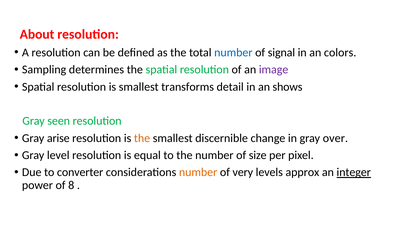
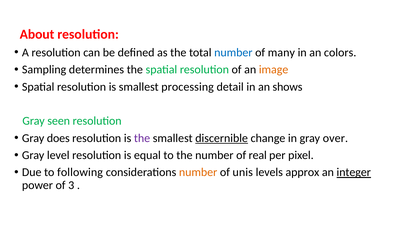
signal: signal -> many
image colour: purple -> orange
transforms: transforms -> processing
arise: arise -> does
the at (142, 138) colour: orange -> purple
discernible underline: none -> present
size: size -> real
converter: converter -> following
very: very -> unis
8: 8 -> 3
